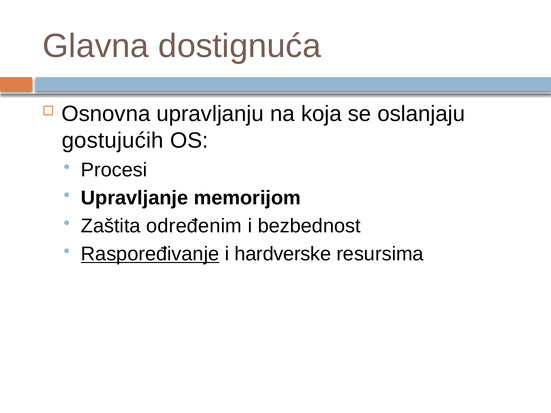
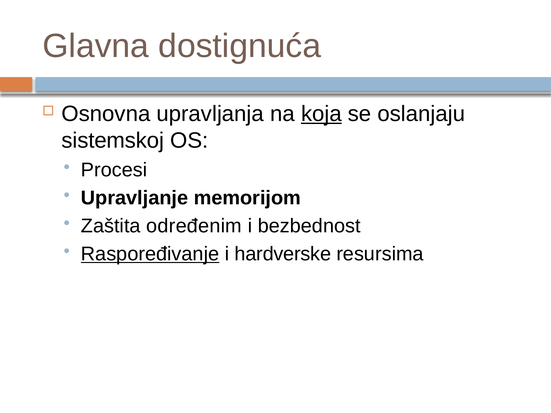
upravljanju: upravljanju -> upravljanja
koja underline: none -> present
gostujućih: gostujućih -> sistemskoj
